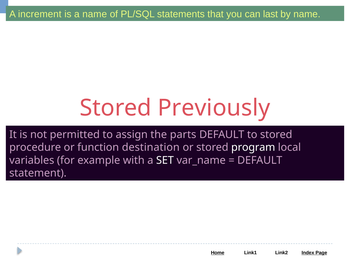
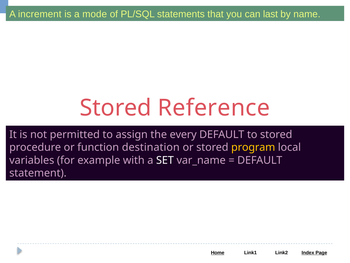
a name: name -> mode
Previously: Previously -> Reference
parts: parts -> every
program colour: white -> yellow
